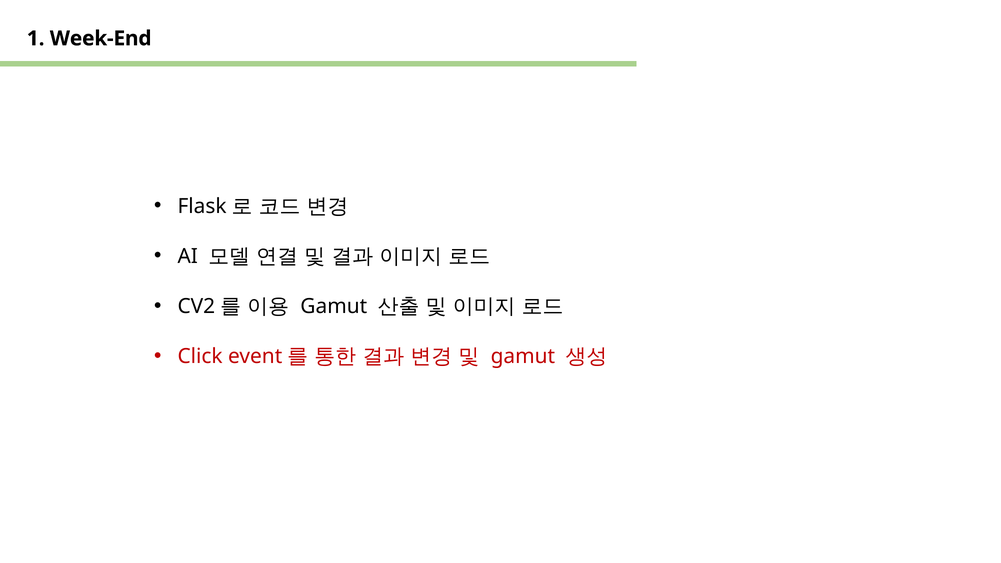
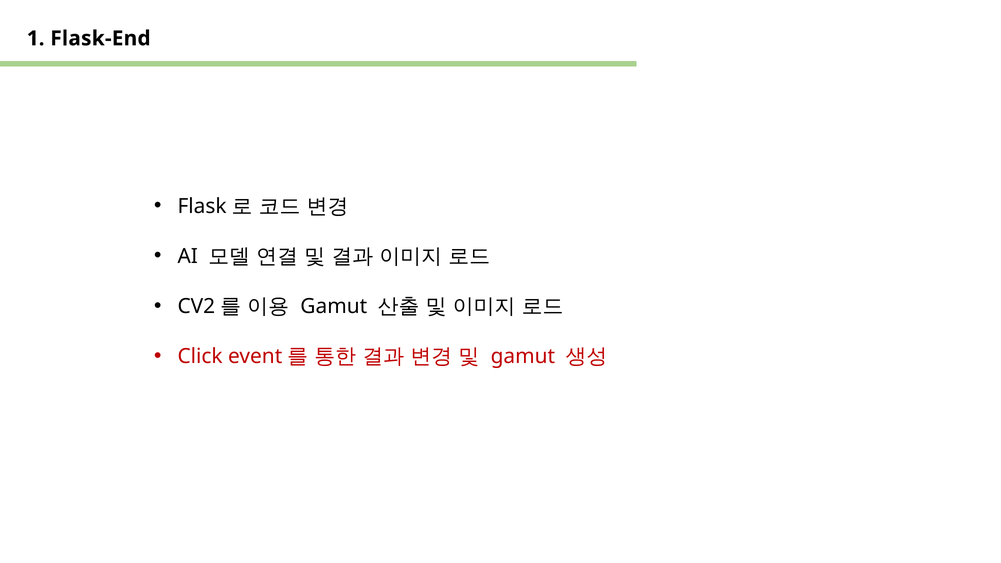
Week-End: Week-End -> Flask-End
